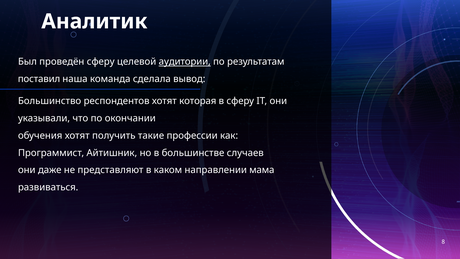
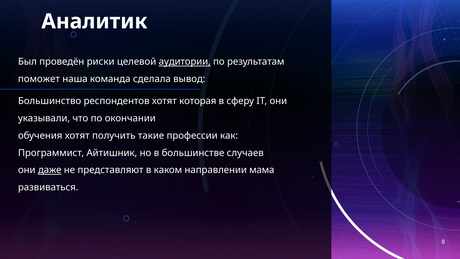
проведён сферу: сферу -> риски
поставил: поставил -> поможет
даже underline: none -> present
